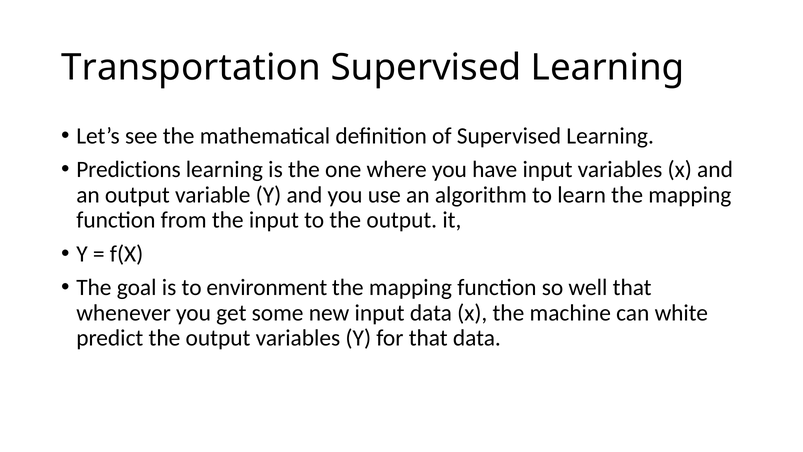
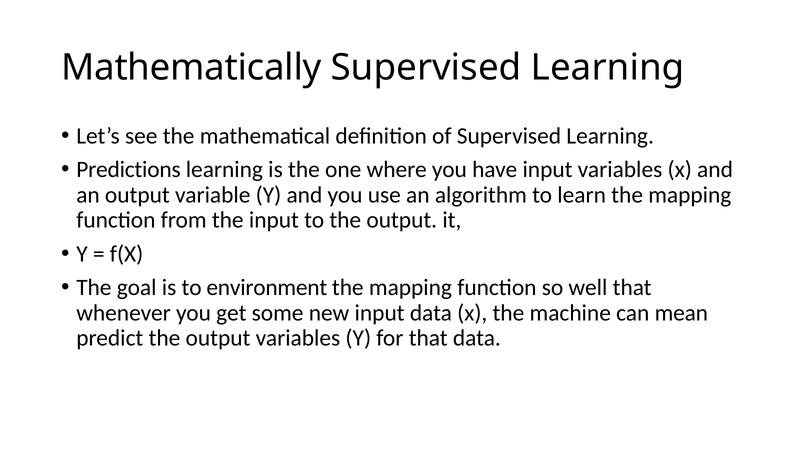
Transportation: Transportation -> Mathematically
white: white -> mean
